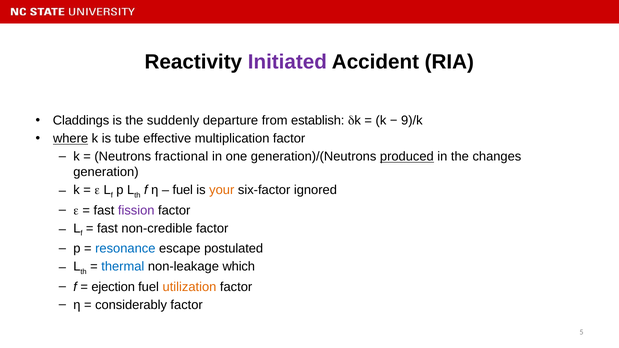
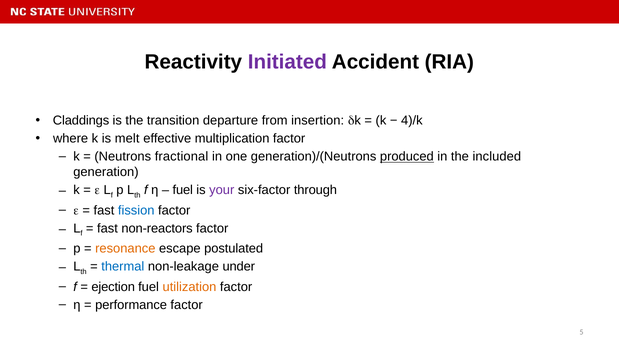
suddenly: suddenly -> transition
establish: establish -> insertion
9)/k: 9)/k -> 4)/k
where underline: present -> none
tube: tube -> melt
changes: changes -> included
your colour: orange -> purple
ignored: ignored -> through
fission colour: purple -> blue
non-credible: non-credible -> non-reactors
resonance colour: blue -> orange
which: which -> under
considerably: considerably -> performance
